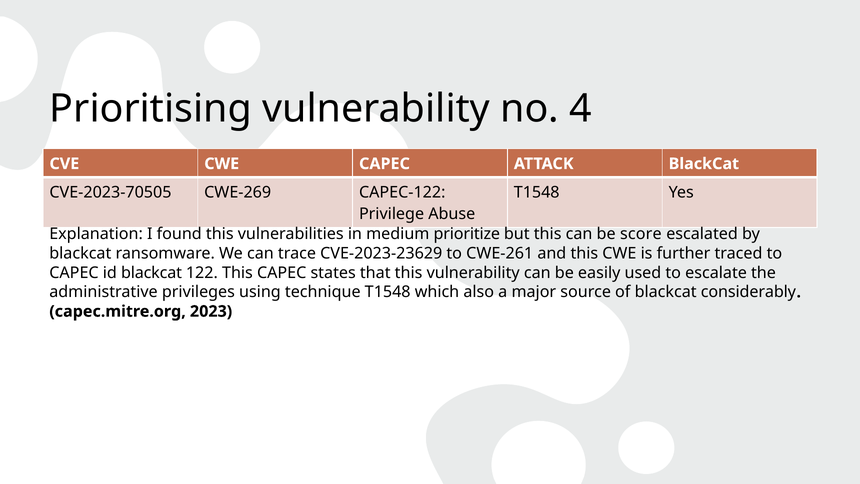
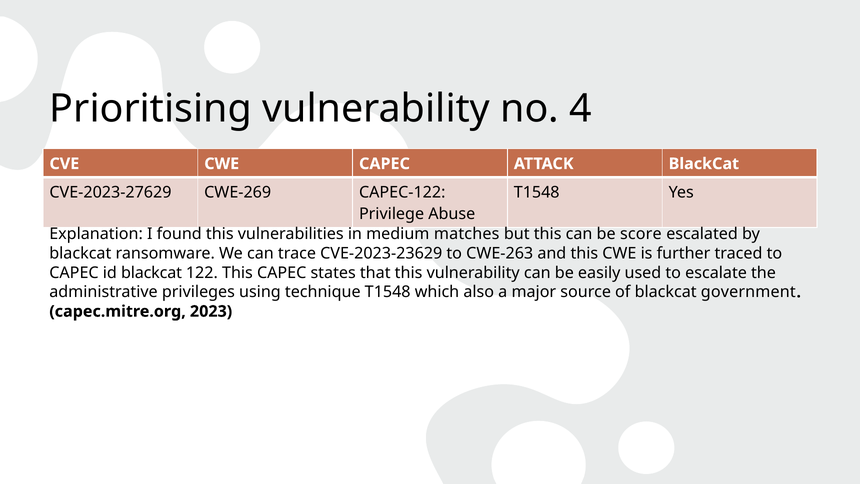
CVE-2023-70505: CVE-2023-70505 -> CVE-2023-27629
prioritize: prioritize -> matches
CWE-261: CWE-261 -> CWE-263
considerably: considerably -> government
